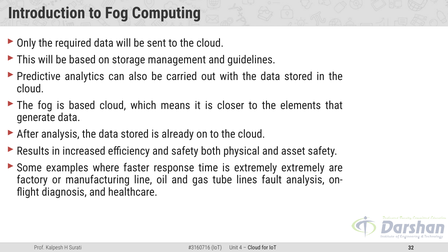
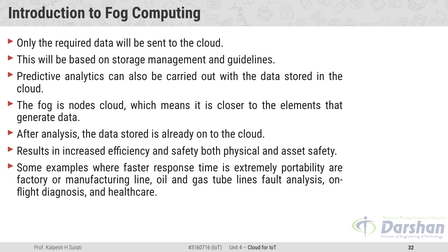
is based: based -> nodes
extremely extremely: extremely -> portability
